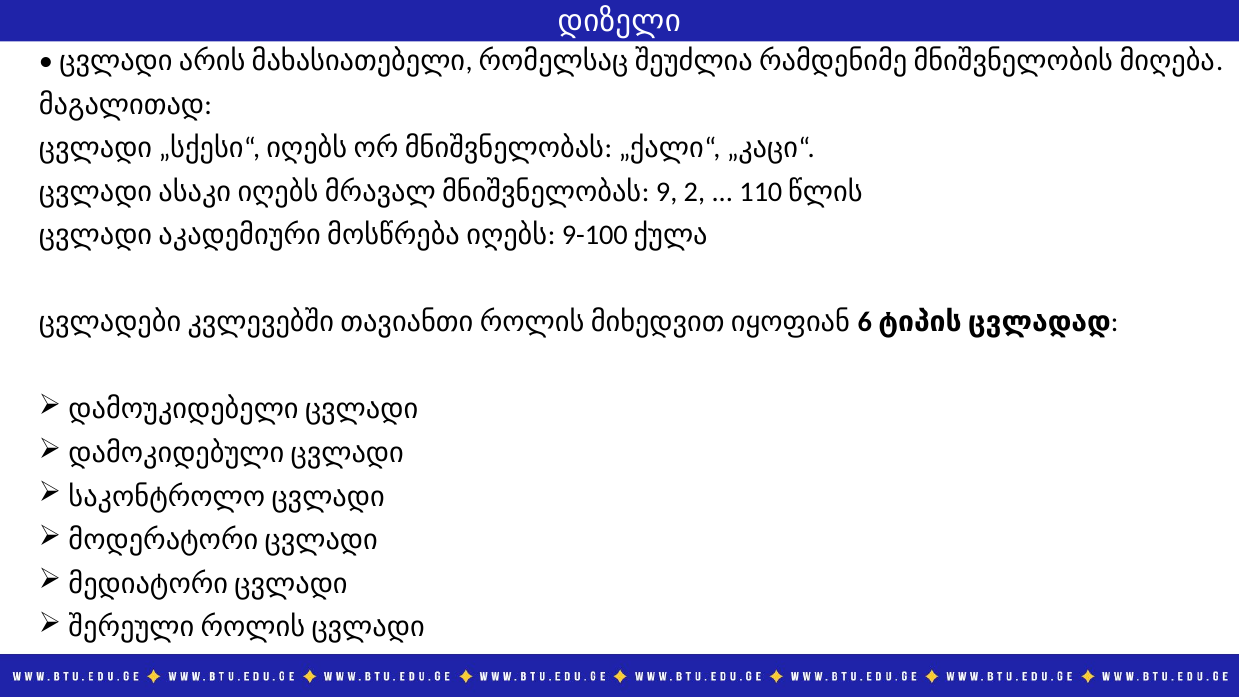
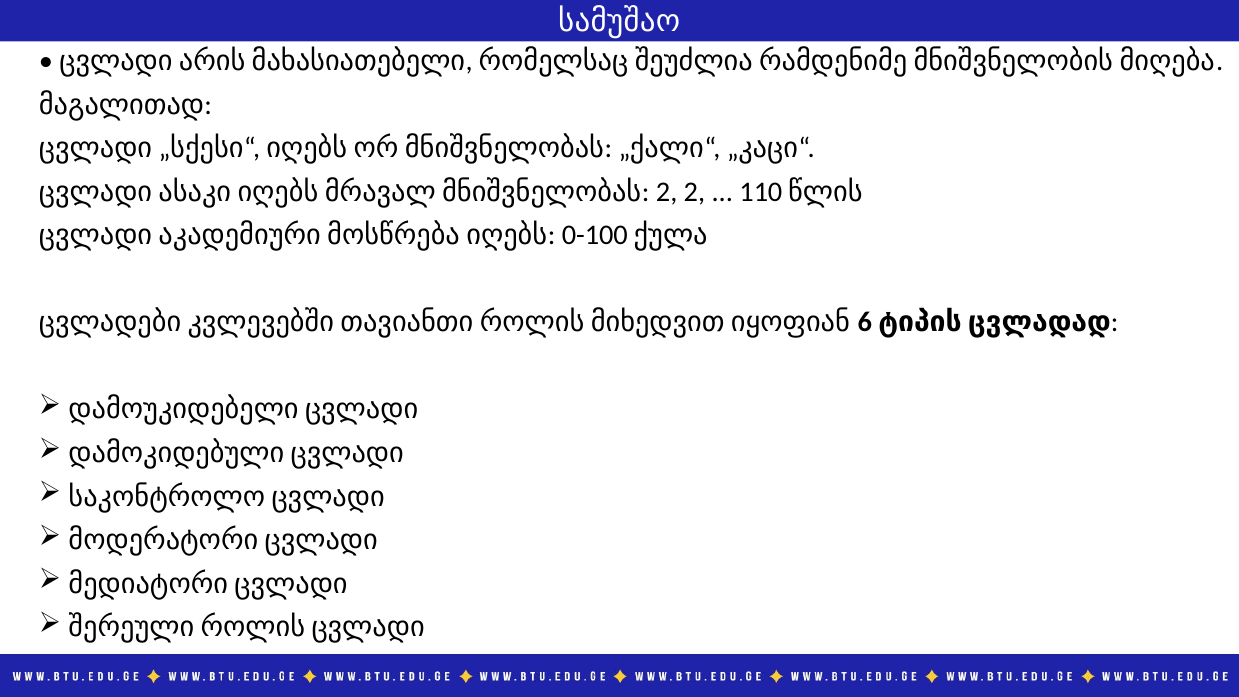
დიზელი: დიზელი -> სამუშაო
9 at (667, 192): 9 -> 2
9-100: 9-100 -> 0-100
